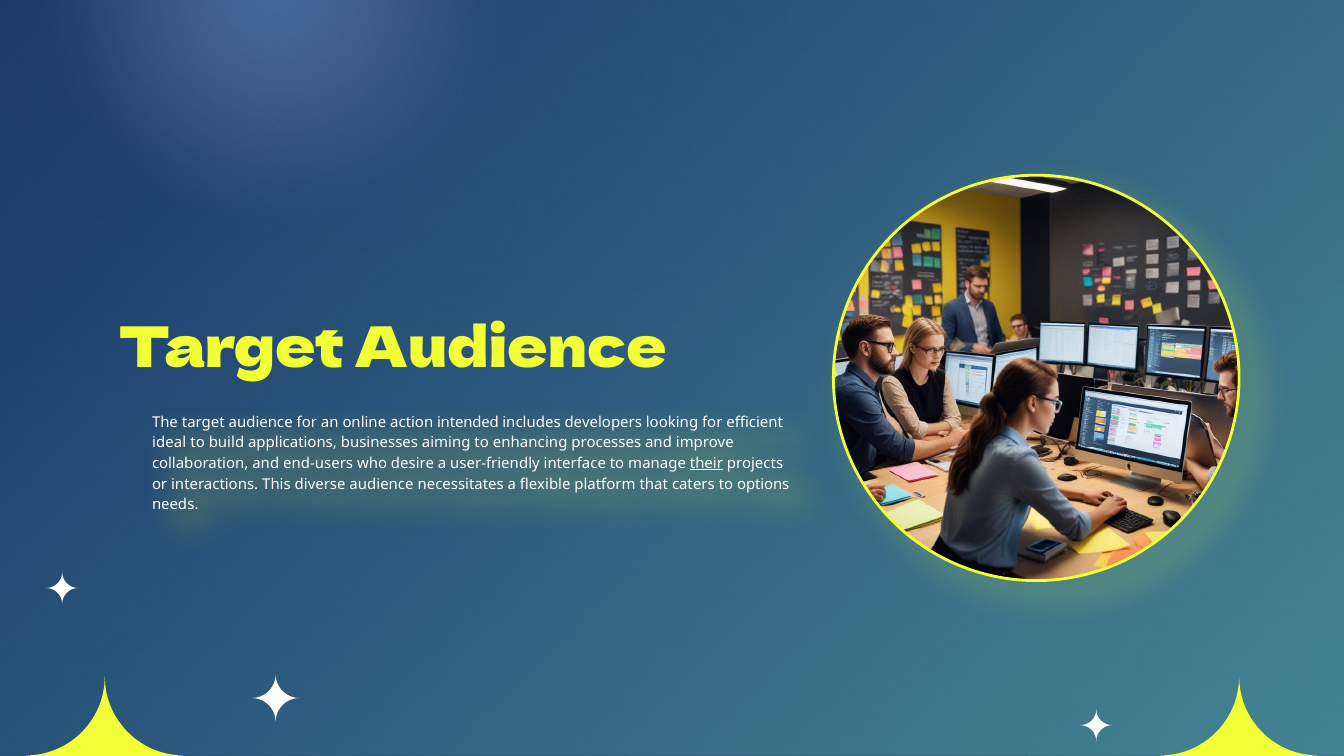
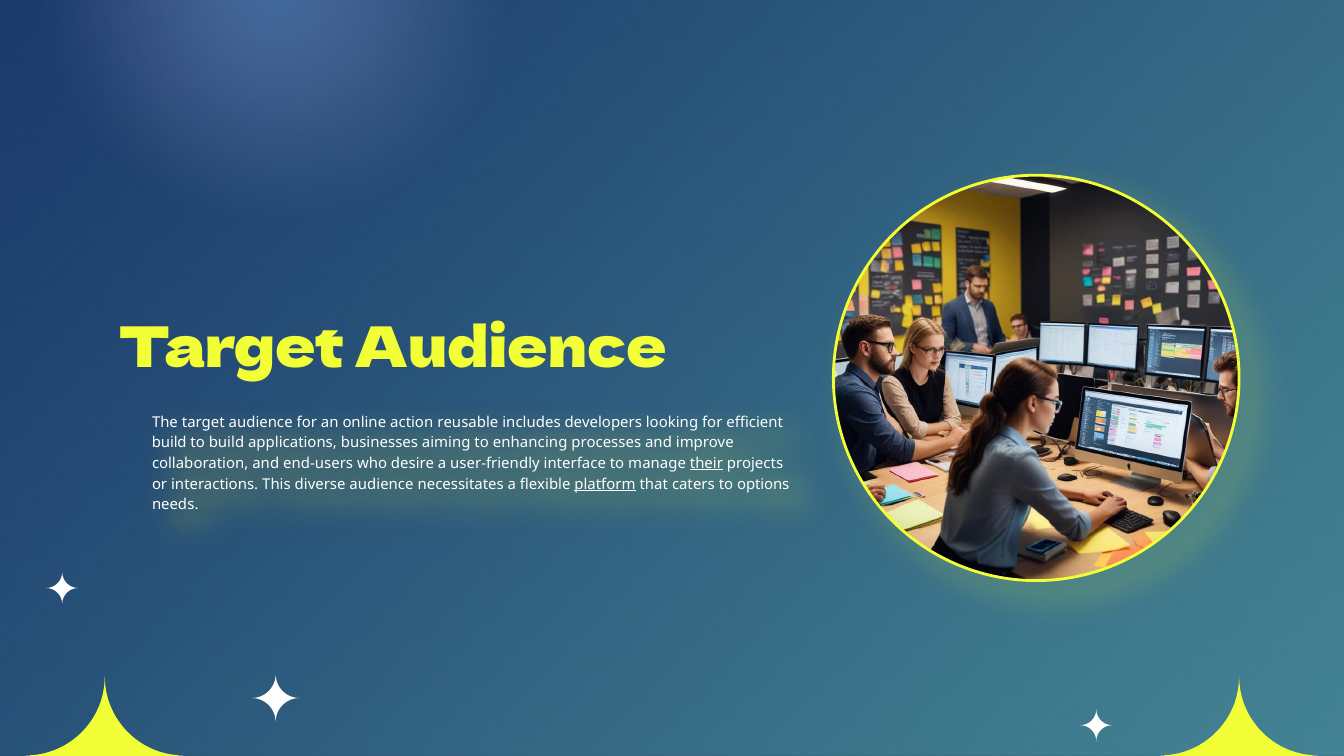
intended: intended -> reusable
ideal at (169, 443): ideal -> build
platform underline: none -> present
